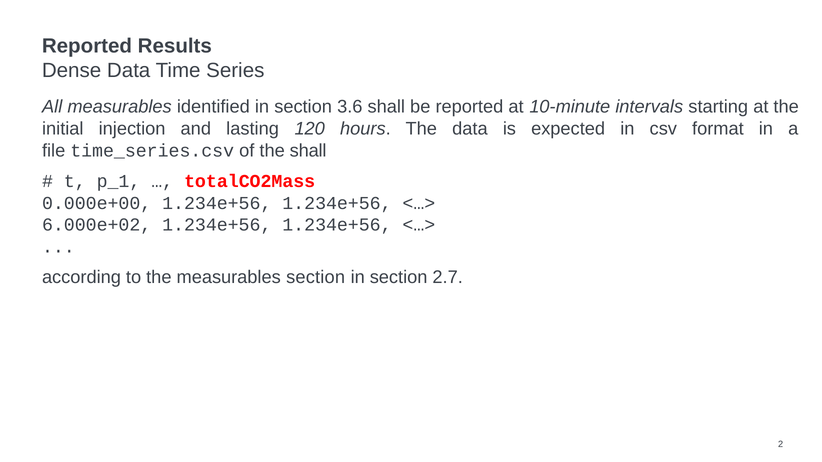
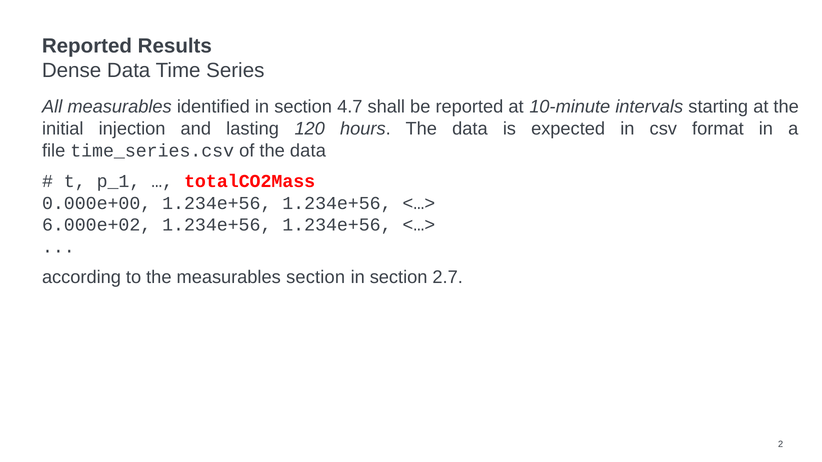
3.6: 3.6 -> 4.7
of the shall: shall -> data
